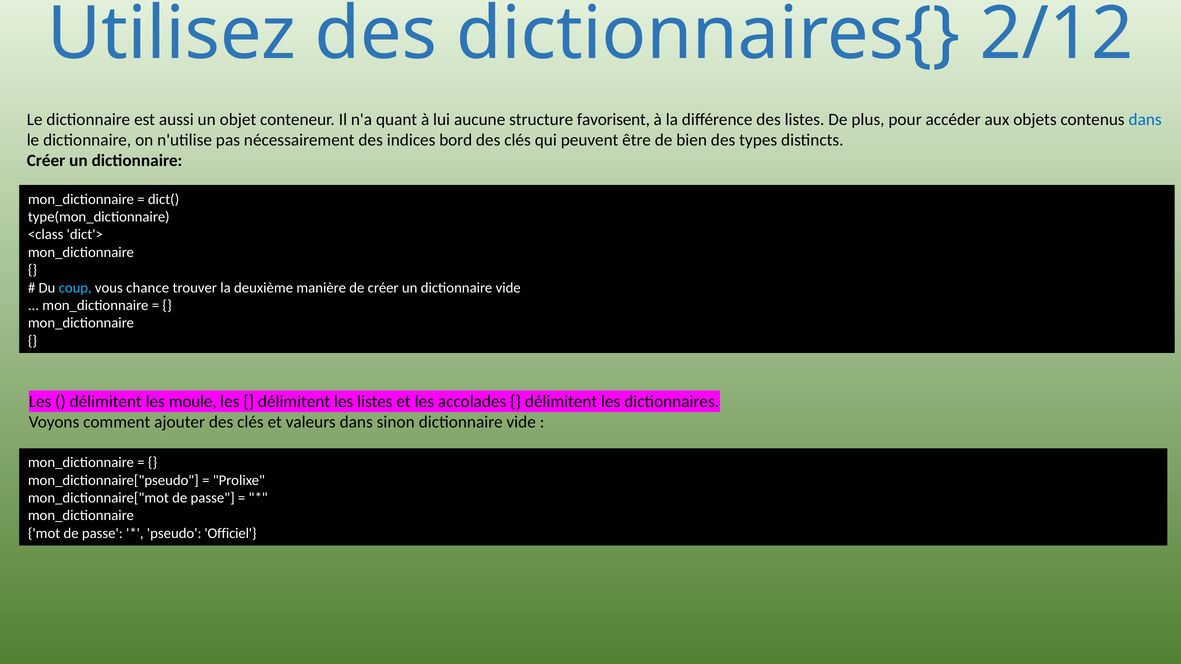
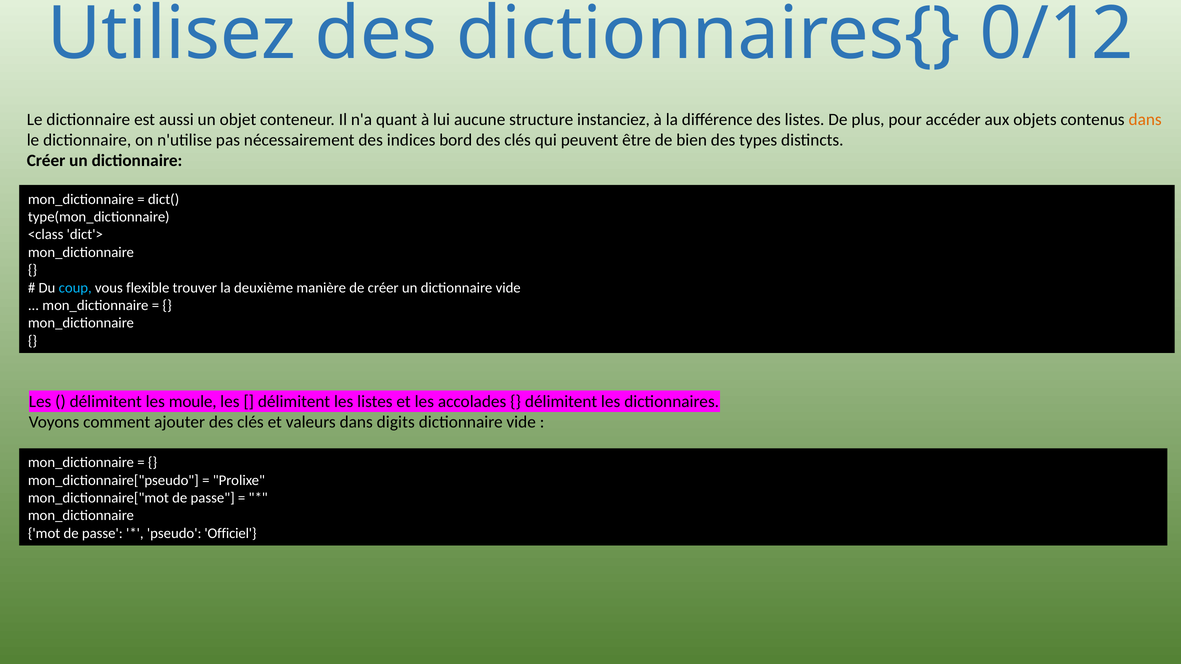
2/12: 2/12 -> 0/12
favorisent: favorisent -> instanciez
dans at (1145, 120) colour: blue -> orange
chance: chance -> flexible
sinon: sinon -> digits
